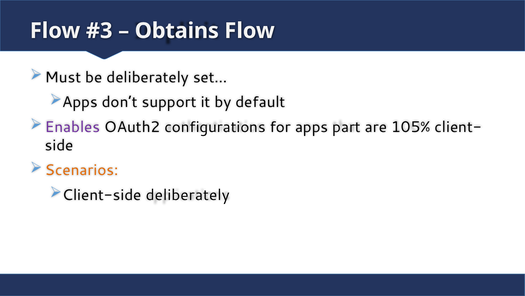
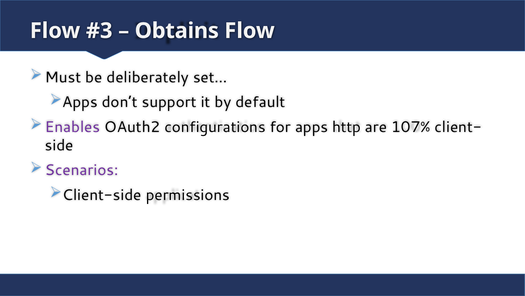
part: part -> http
105%: 105% -> 107%
Scenarios colour: orange -> purple
Client-side deliberately: deliberately -> permissions
